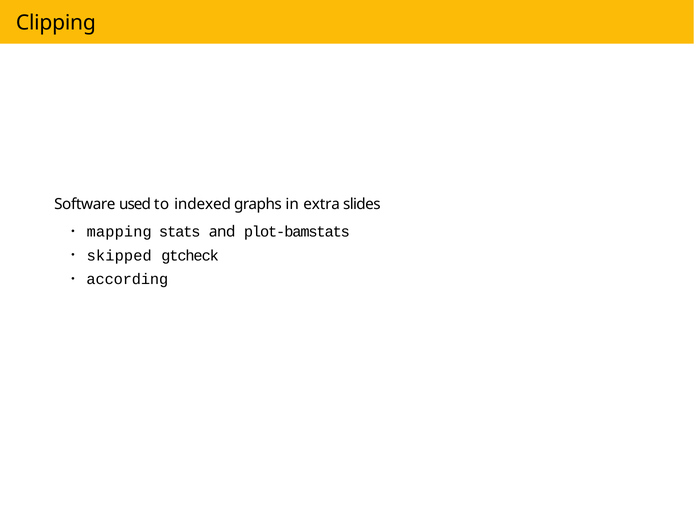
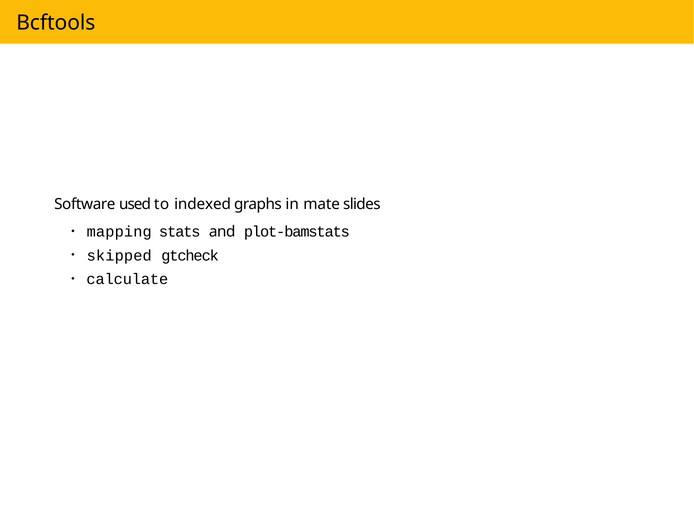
Clipping: Clipping -> Bcftools
extra: extra -> mate
according: according -> calculate
